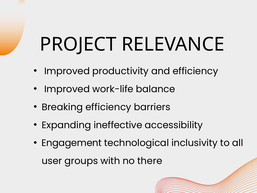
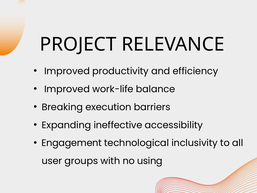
Breaking efficiency: efficiency -> execution
there: there -> using
